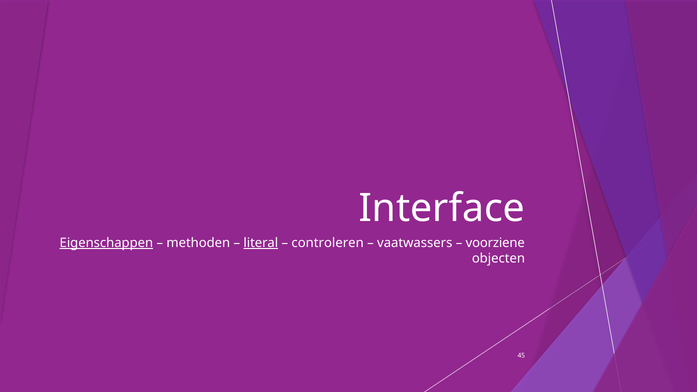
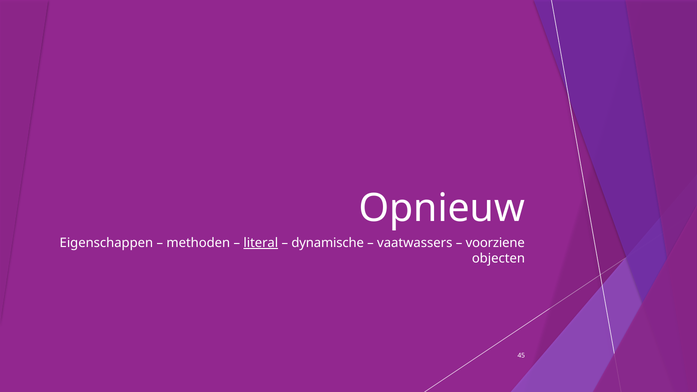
Interface: Interface -> Opnieuw
Eigenschappen underline: present -> none
controleren: controleren -> dynamische
